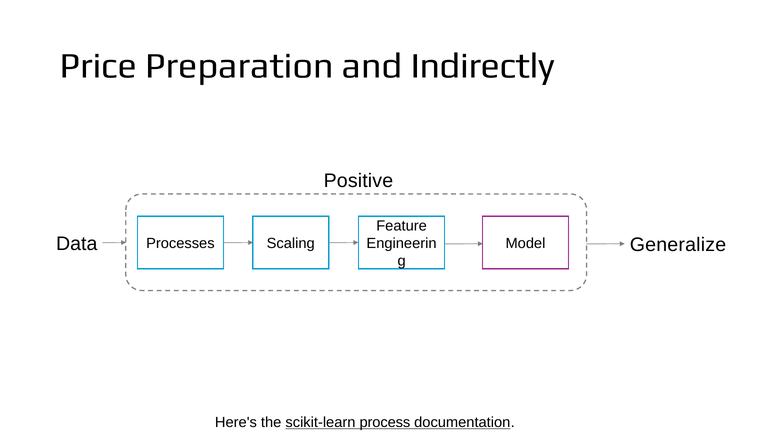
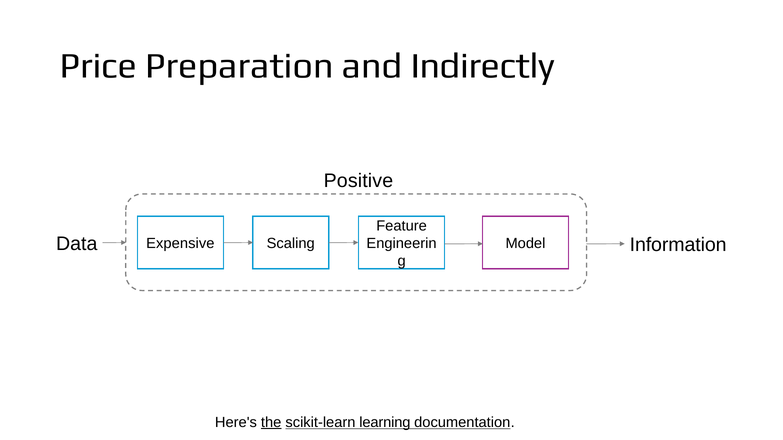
Processes: Processes -> Expensive
Generalize: Generalize -> Information
the underline: none -> present
process: process -> learning
